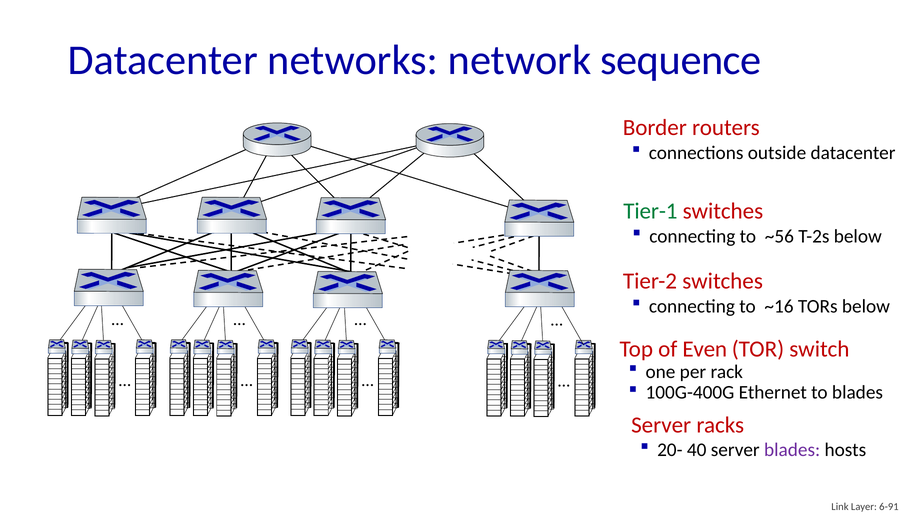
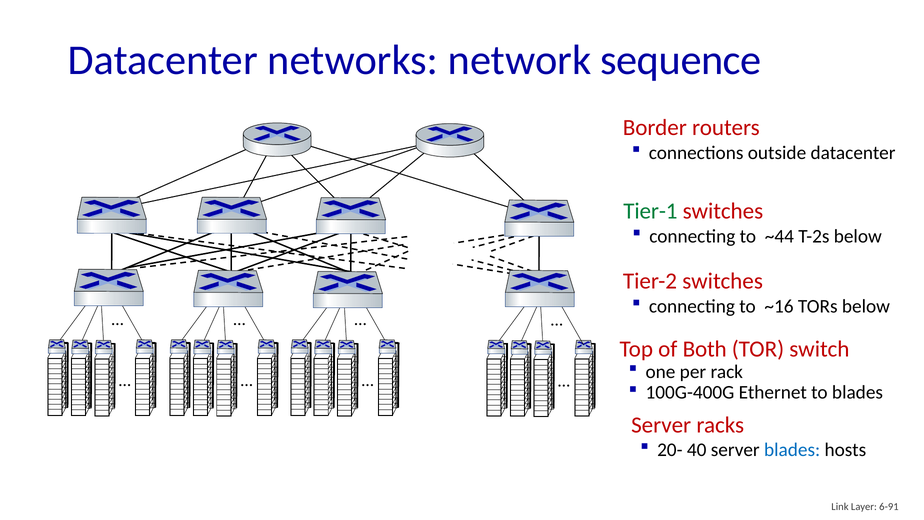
~56: ~56 -> ~44
Even: Even -> Both
blades at (792, 450) colour: purple -> blue
